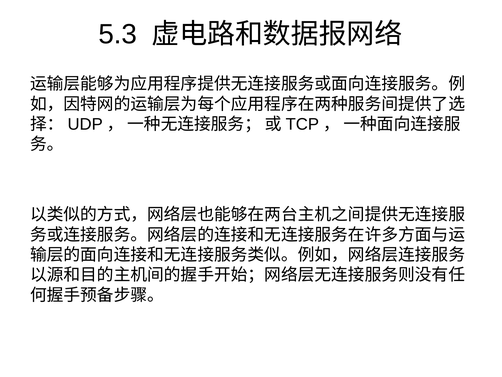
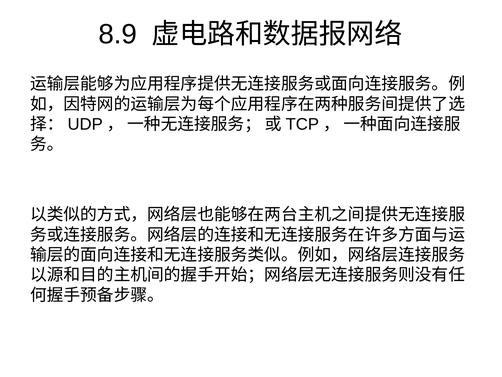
5.3: 5.3 -> 8.9
